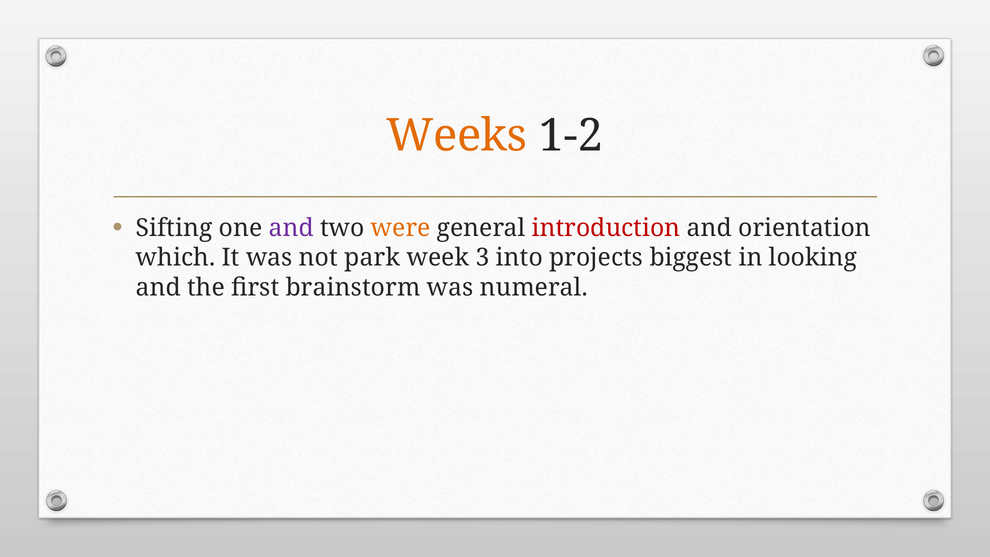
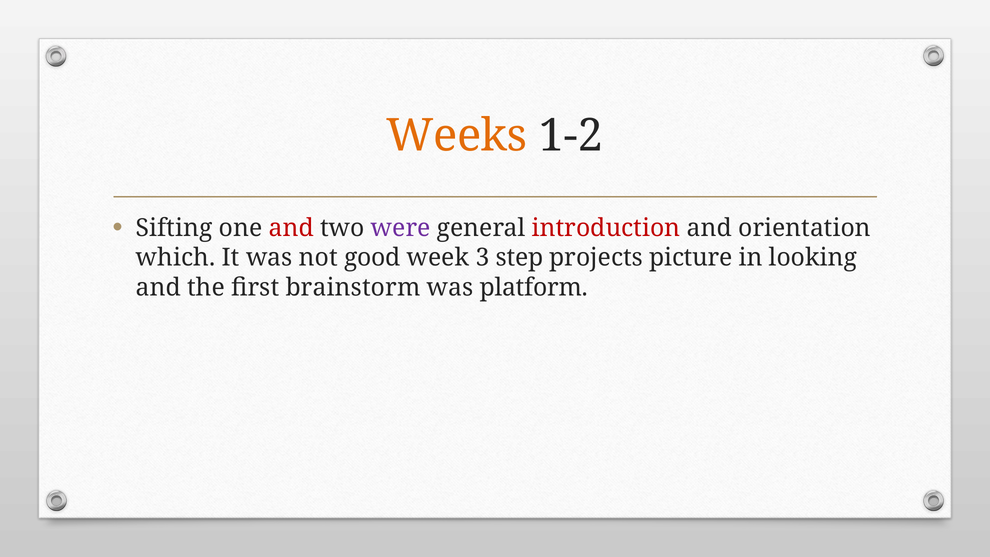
and at (291, 228) colour: purple -> red
were colour: orange -> purple
park: park -> good
into: into -> step
biggest: biggest -> picture
numeral: numeral -> platform
